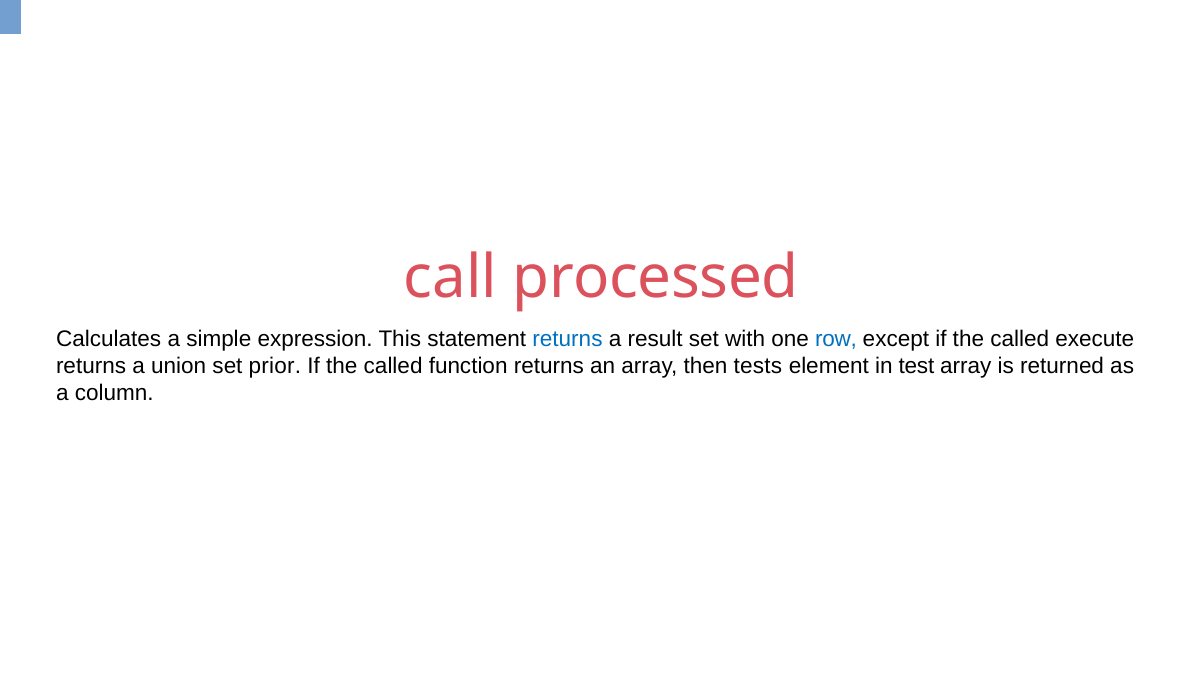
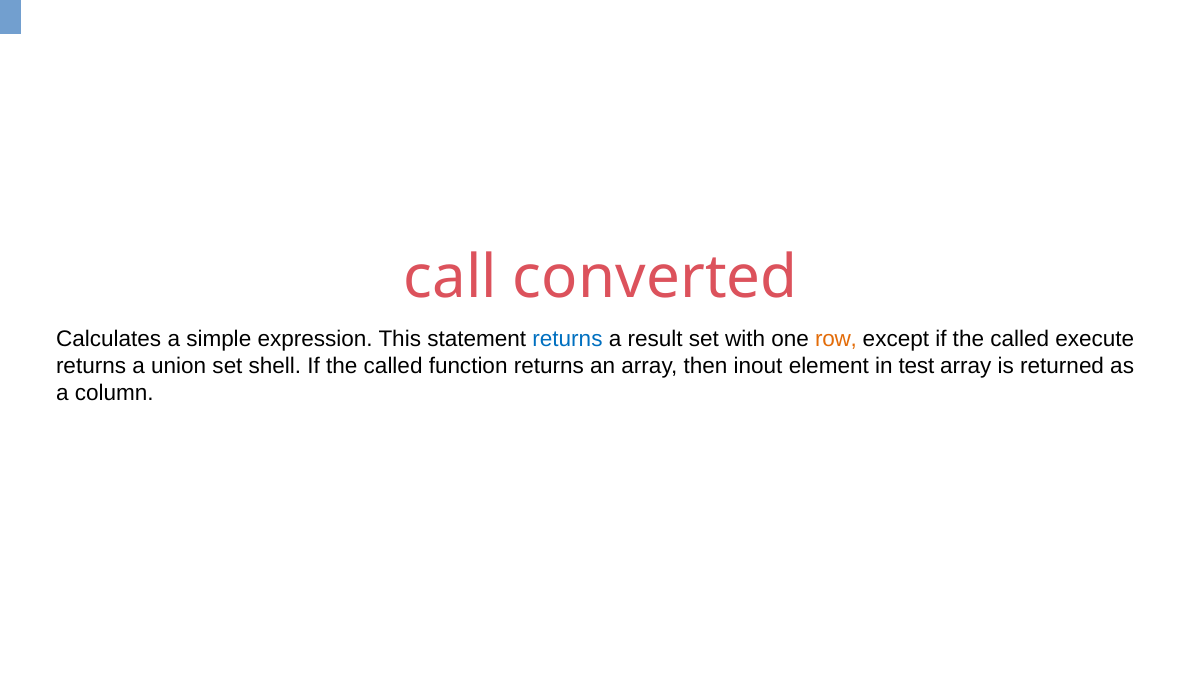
processed: processed -> converted
row colour: blue -> orange
prior: prior -> shell
tests: tests -> inout
